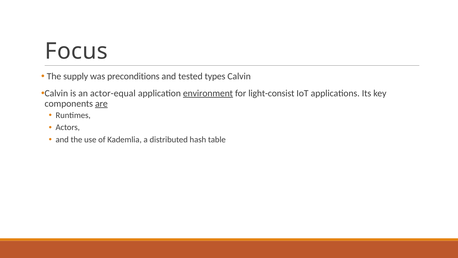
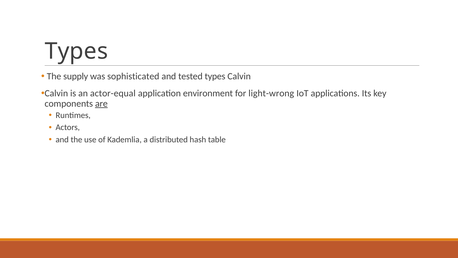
Focus at (76, 51): Focus -> Types
preconditions: preconditions -> sophisticated
environment underline: present -> none
light-consist: light-consist -> light-wrong
